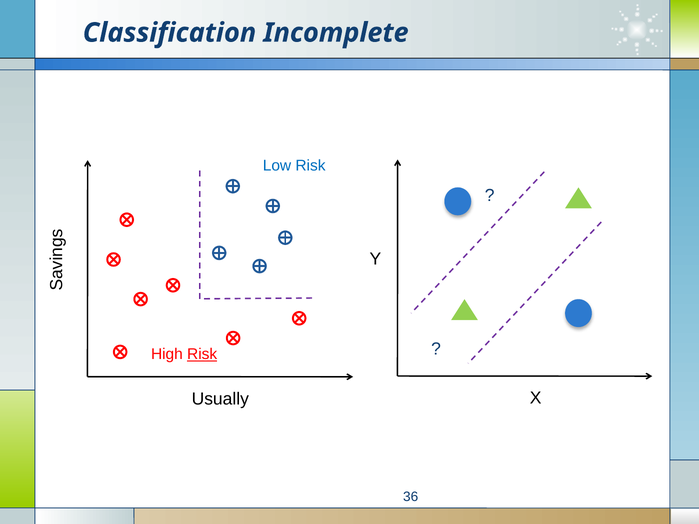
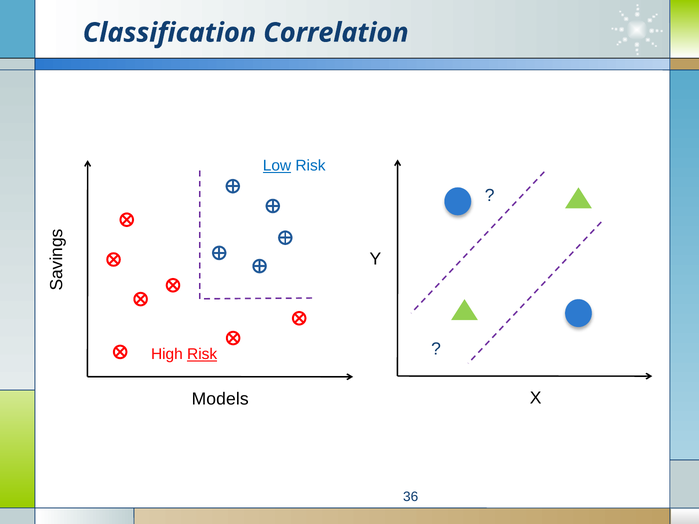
Incomplete: Incomplete -> Correlation
Low underline: none -> present
Usually: Usually -> Models
